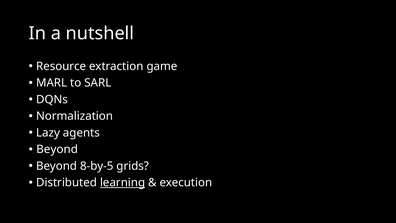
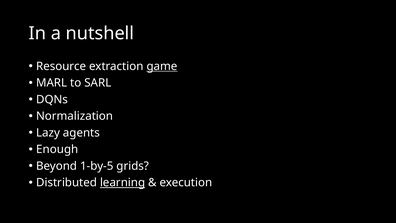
game underline: none -> present
Beyond at (57, 149): Beyond -> Enough
8-by-5: 8-by-5 -> 1-by-5
